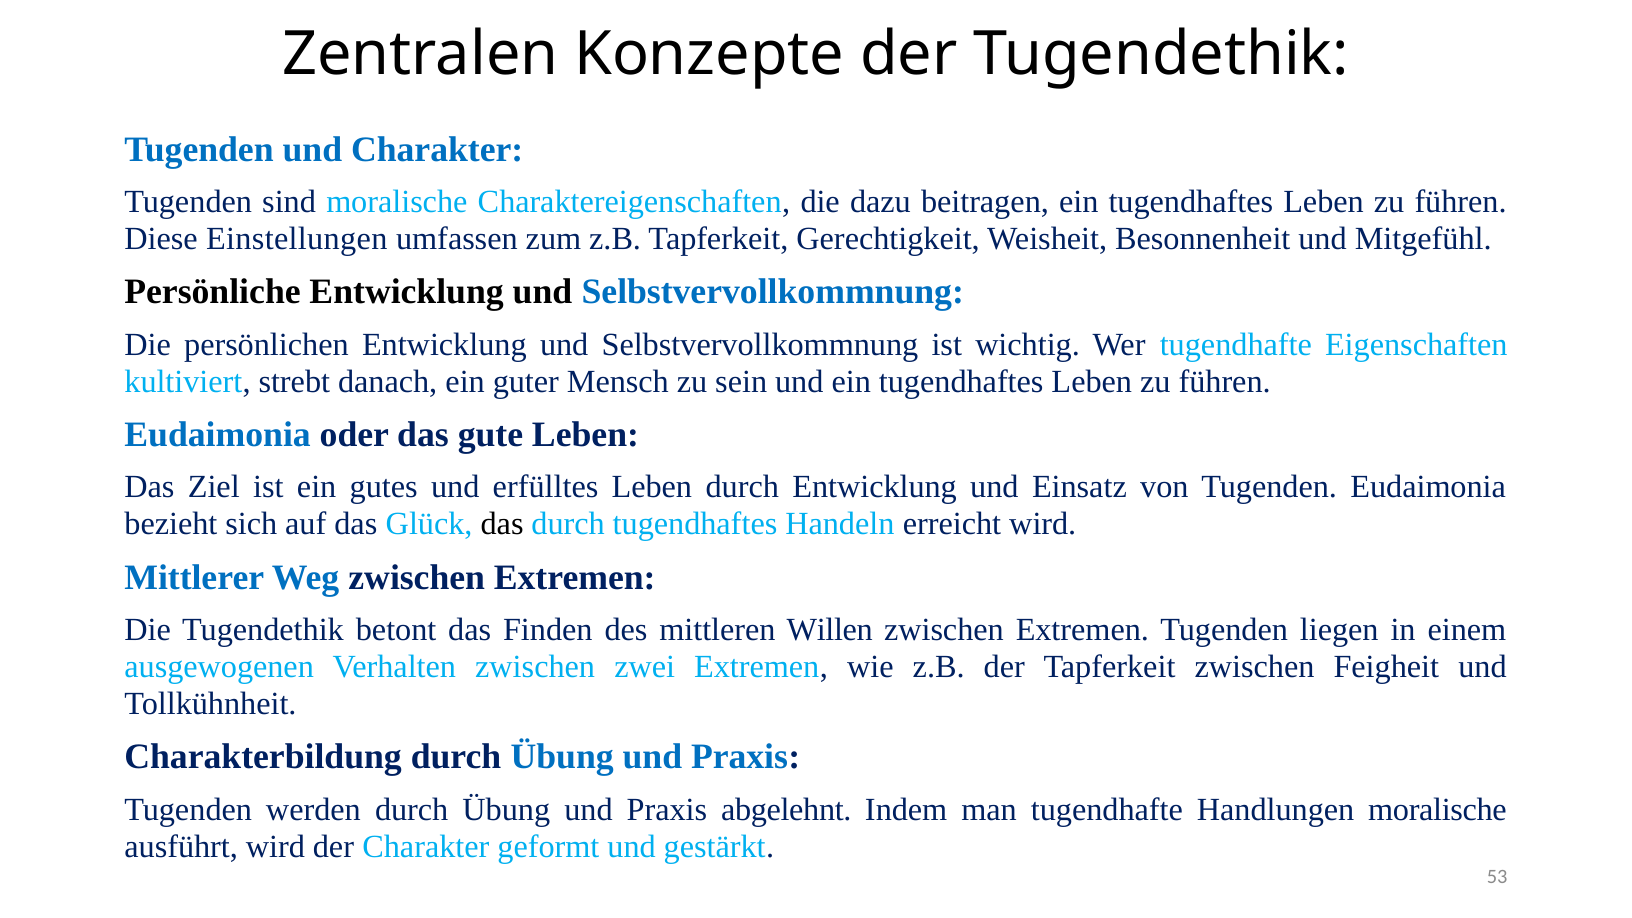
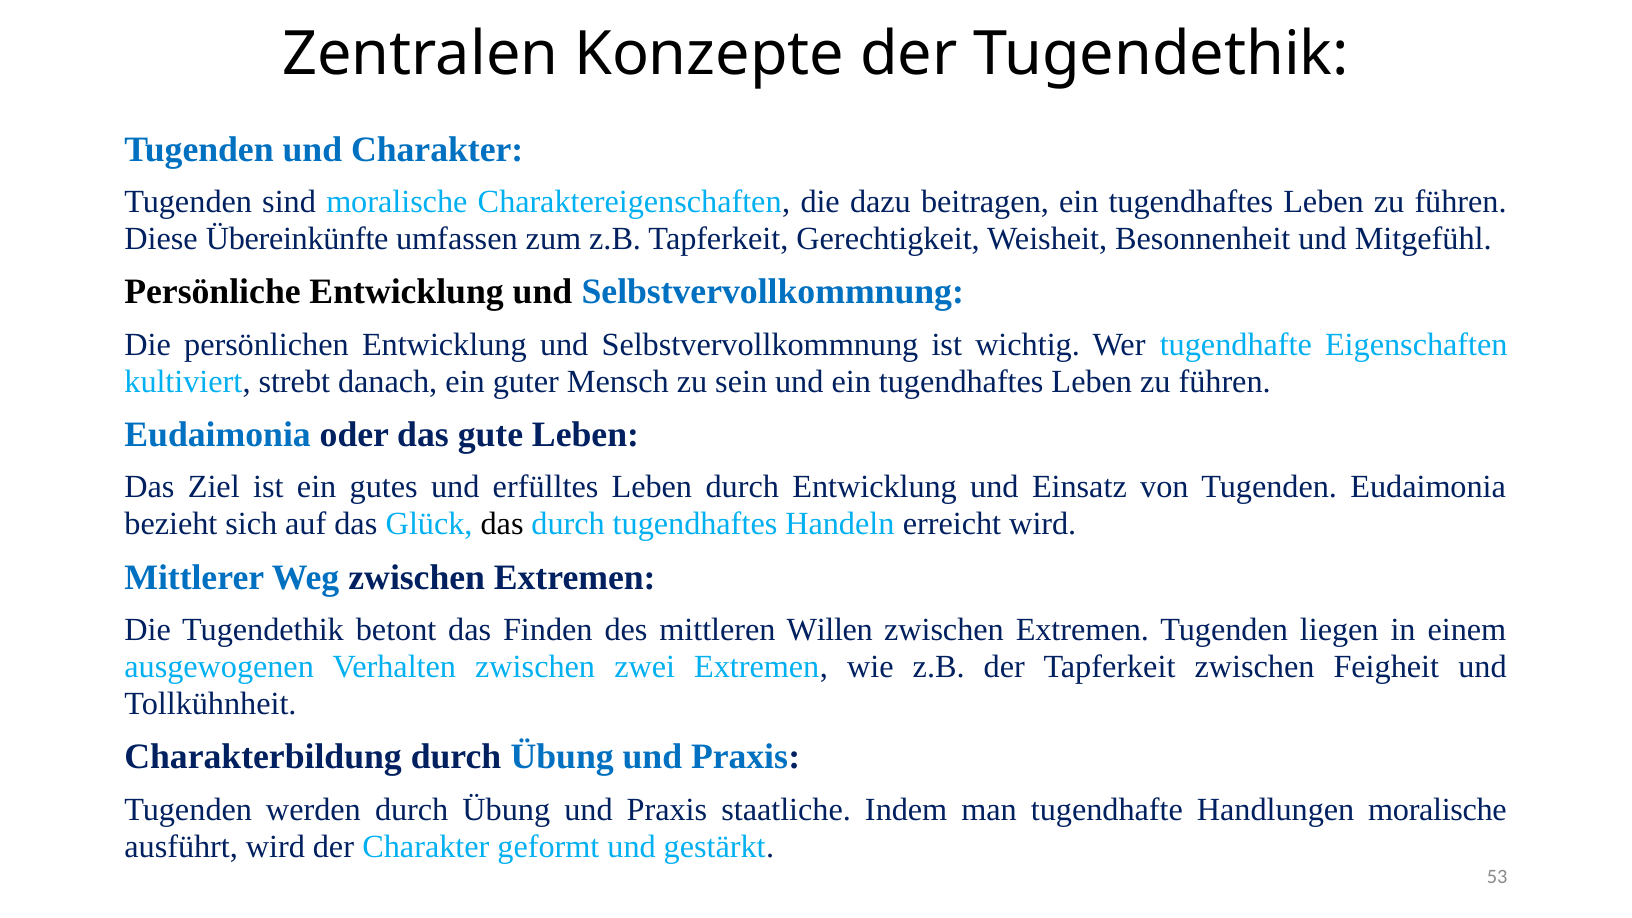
Einstellungen: Einstellungen -> Übereinkünfte
abgelehnt: abgelehnt -> staatliche
